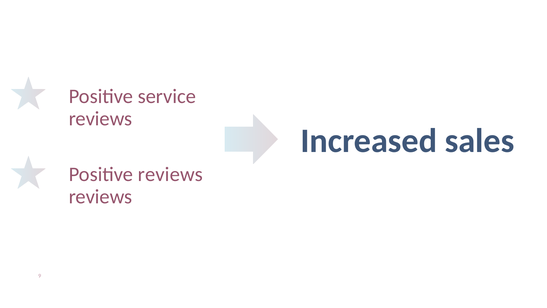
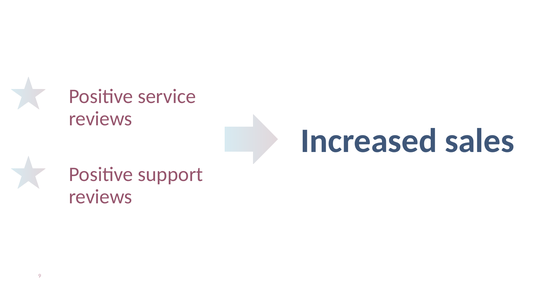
Positive reviews: reviews -> support
